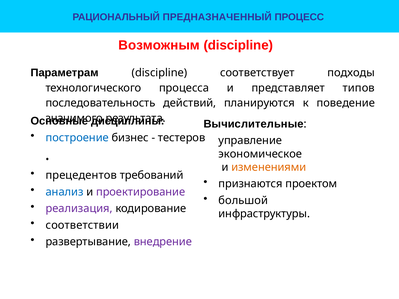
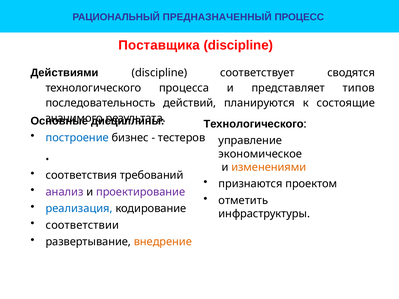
Возможным: Возможным -> Поставщика
Параметрам: Параметрам -> Действиями
подходы: подходы -> сводятся
поведение: поведение -> состоящие
Вычислительные at (254, 124): Вычислительные -> Технологического
прецедентов: прецедентов -> соответствия
анализ colour: blue -> purple
большой: большой -> отметить
реализация colour: purple -> blue
внедрение colour: purple -> orange
